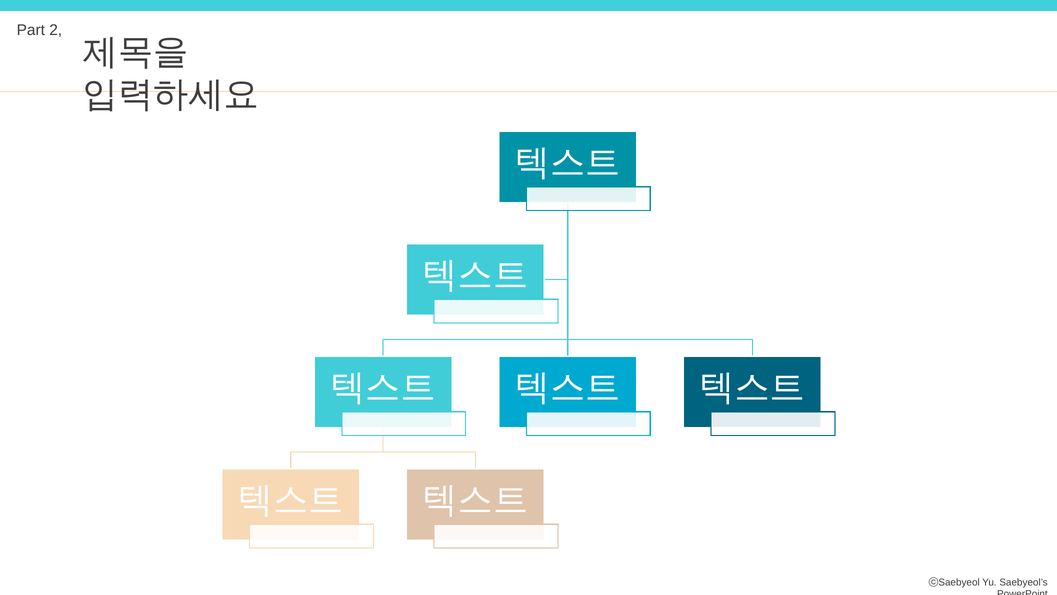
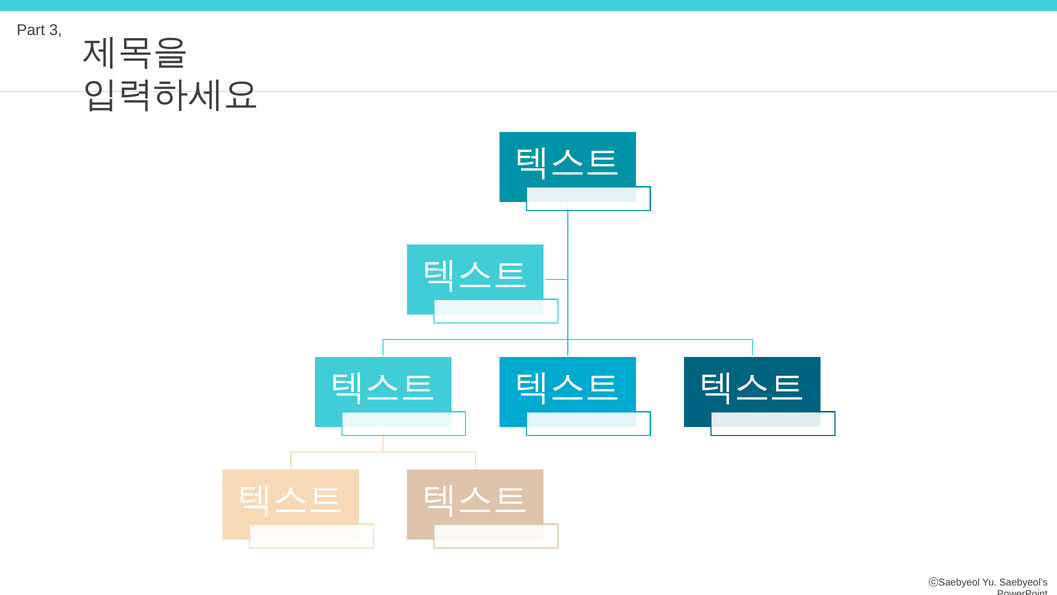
2: 2 -> 3
